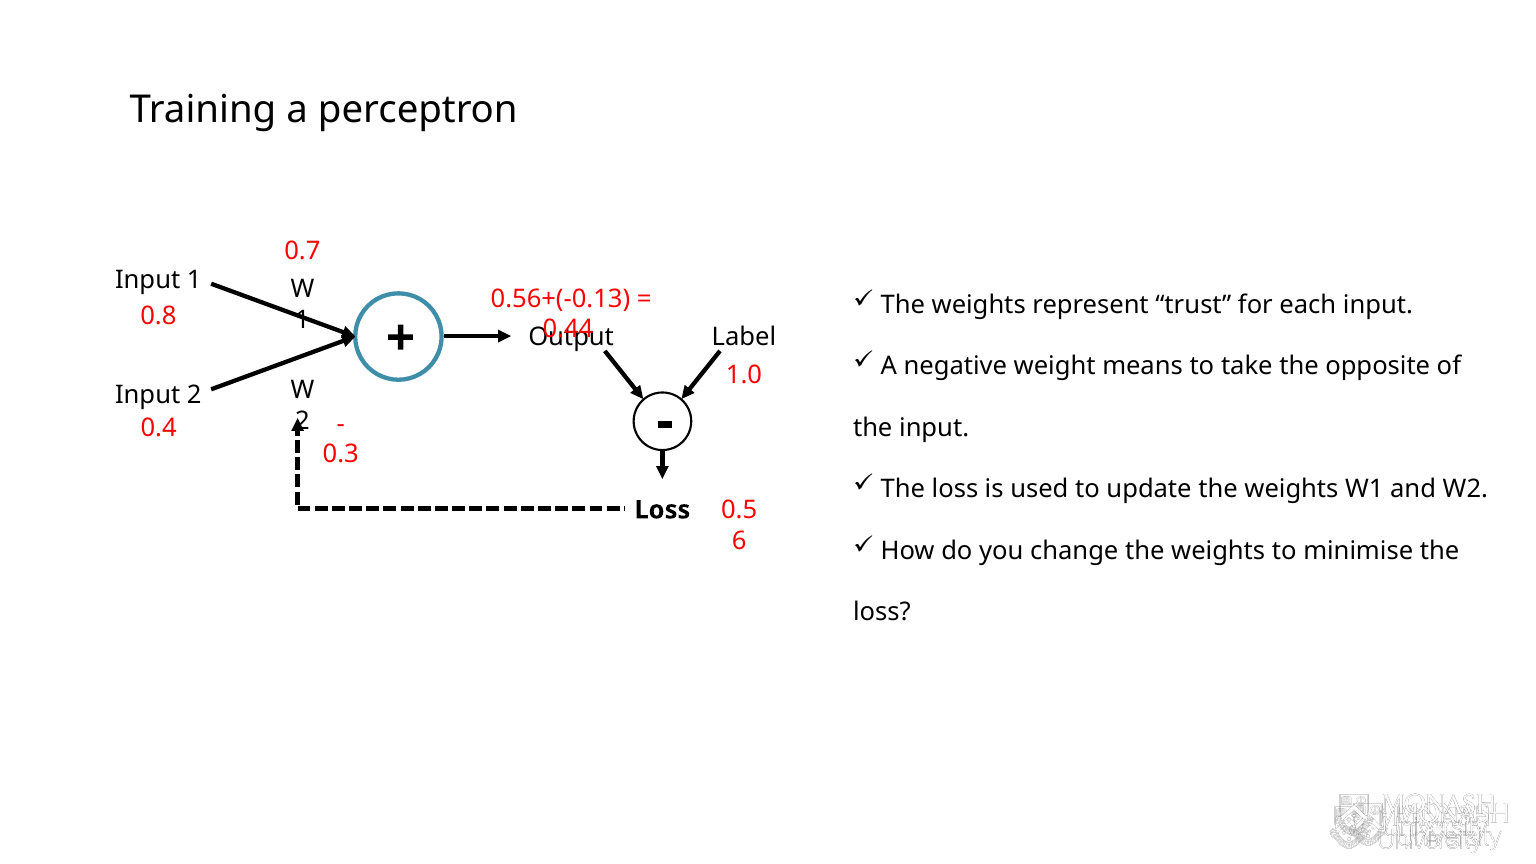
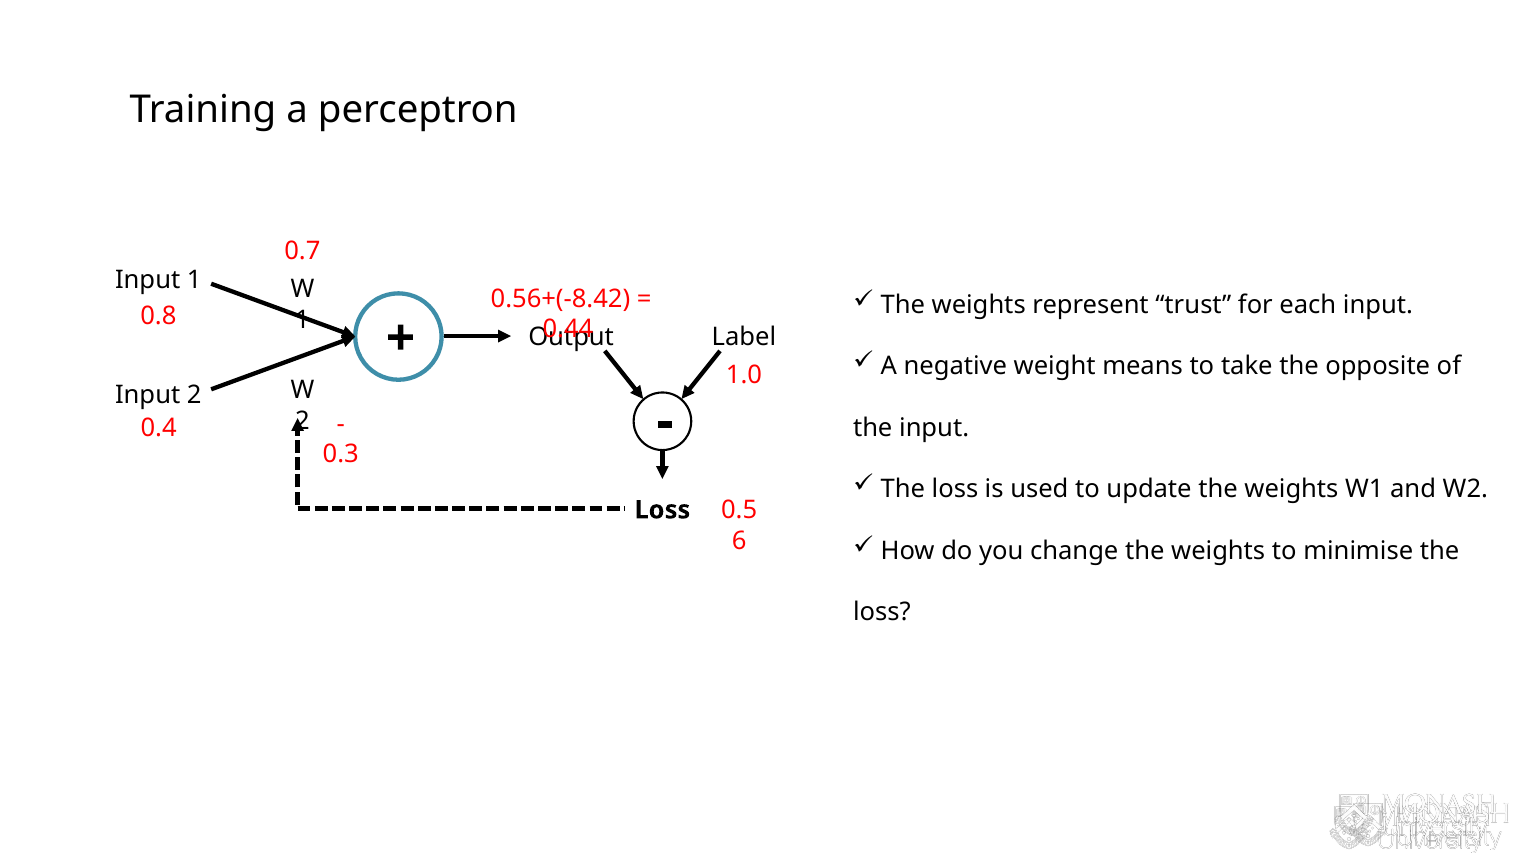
0.56+(-0.13: 0.56+(-0.13 -> 0.56+(-8.42
